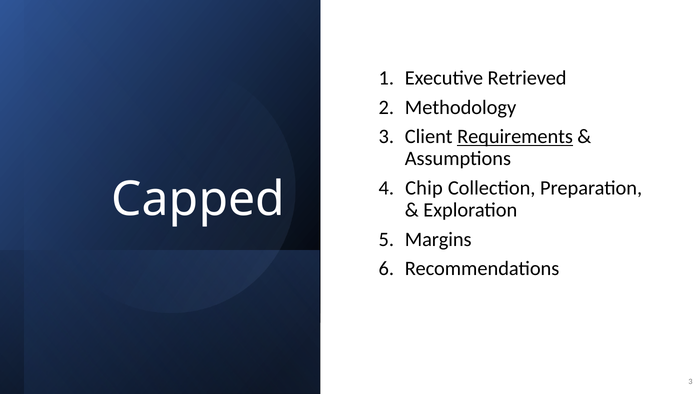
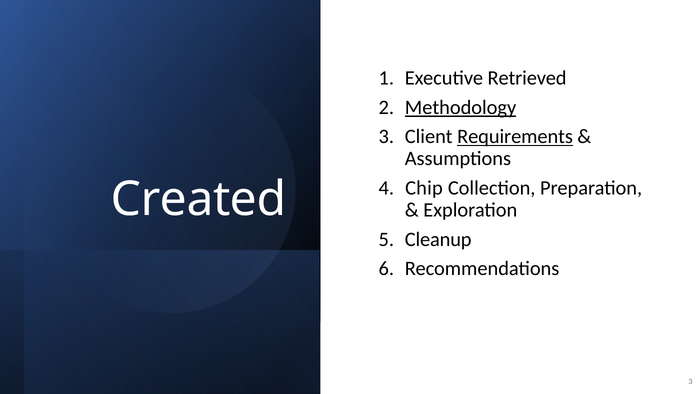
Methodology underline: none -> present
Capped: Capped -> Created
Margins: Margins -> Cleanup
